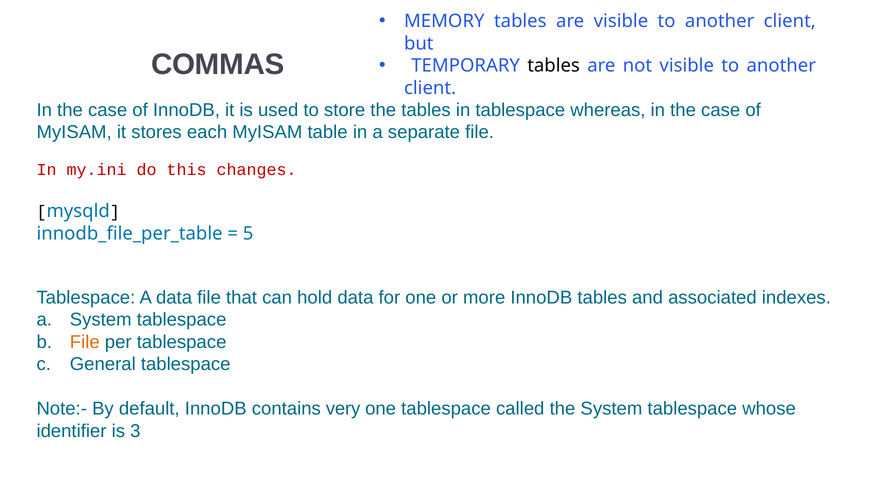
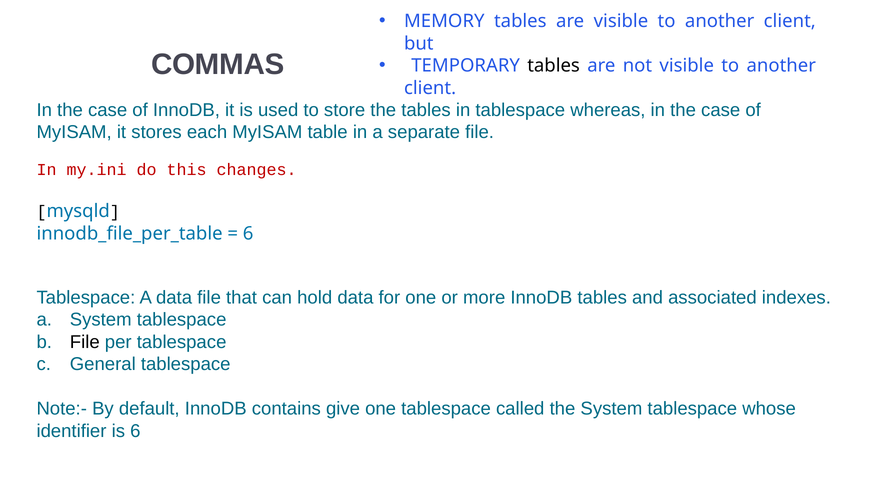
5 at (248, 233): 5 -> 6
File at (85, 342) colour: orange -> black
very: very -> give
is 3: 3 -> 6
